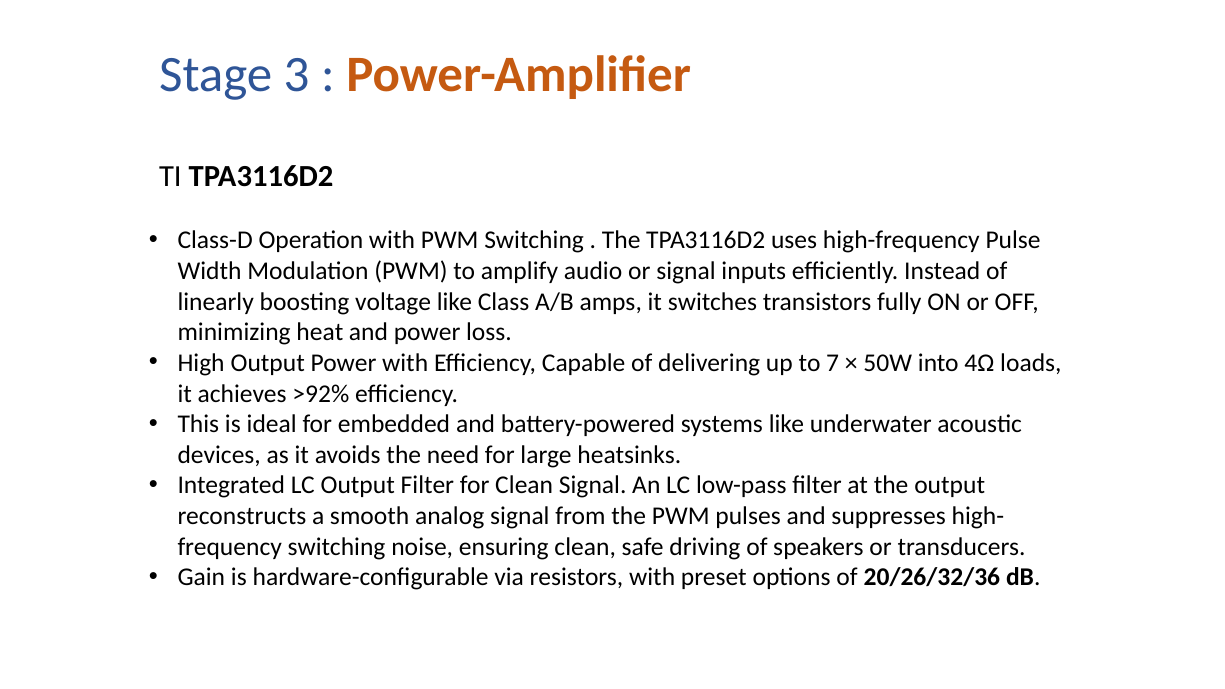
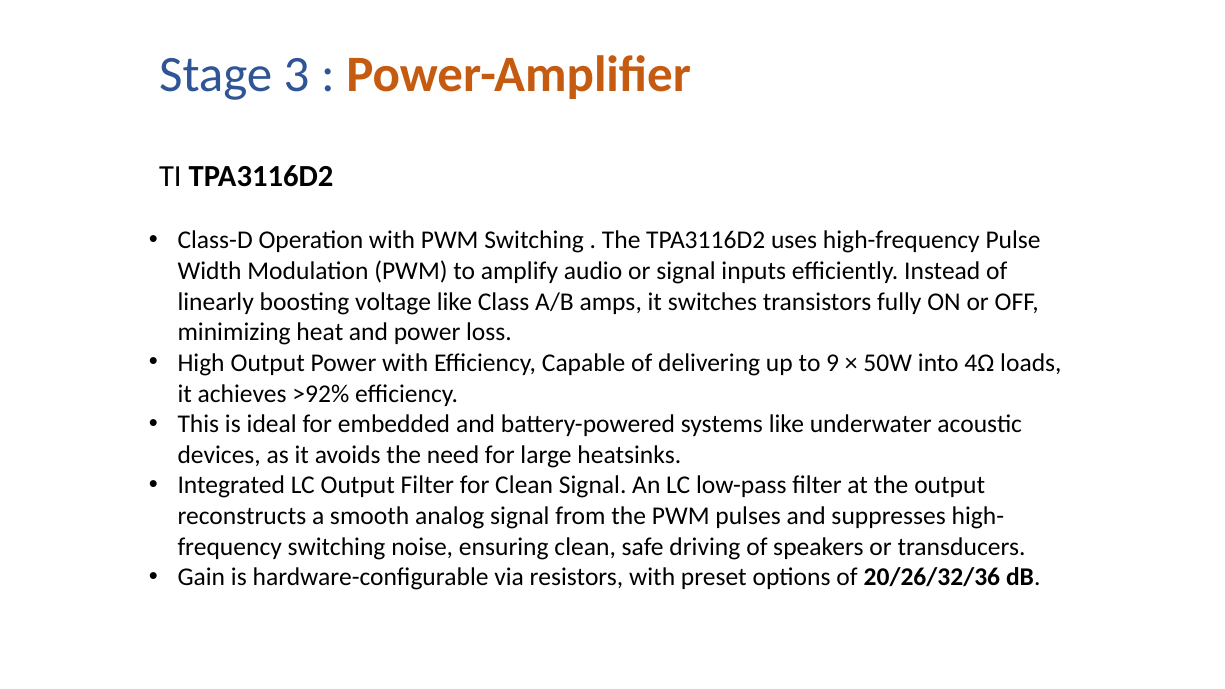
7: 7 -> 9
